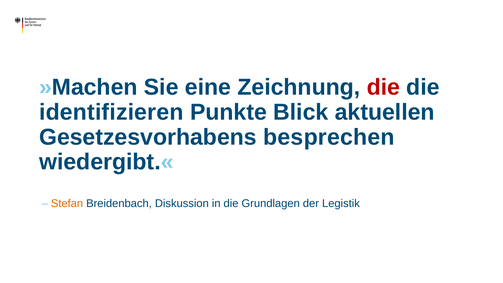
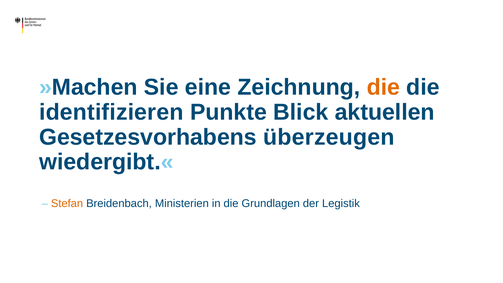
die at (383, 87) colour: red -> orange
besprechen: besprechen -> überzeugen
Diskussion: Diskussion -> Ministerien
